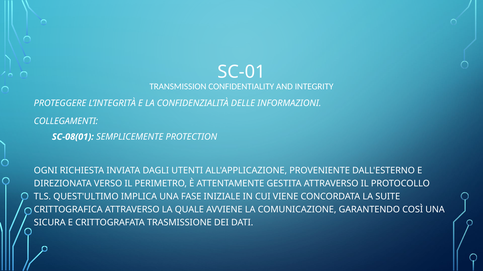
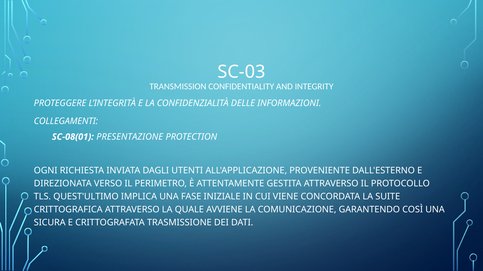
SC-01: SC-01 -> SC-03
SEMPLICEMENTE: SEMPLICEMENTE -> PRESENTAZIONE
